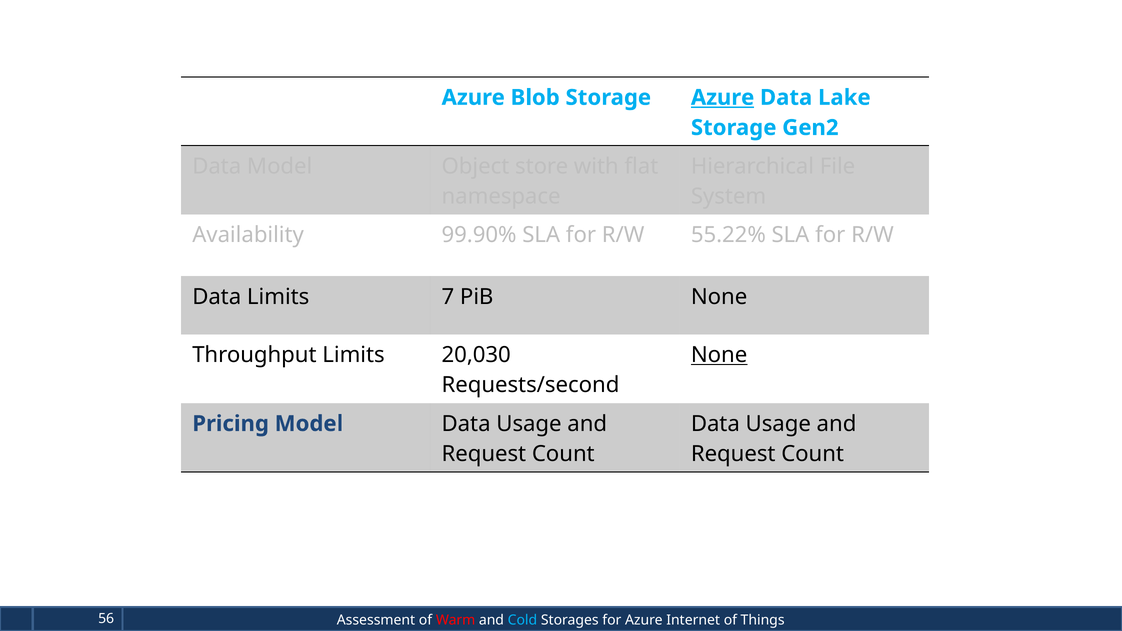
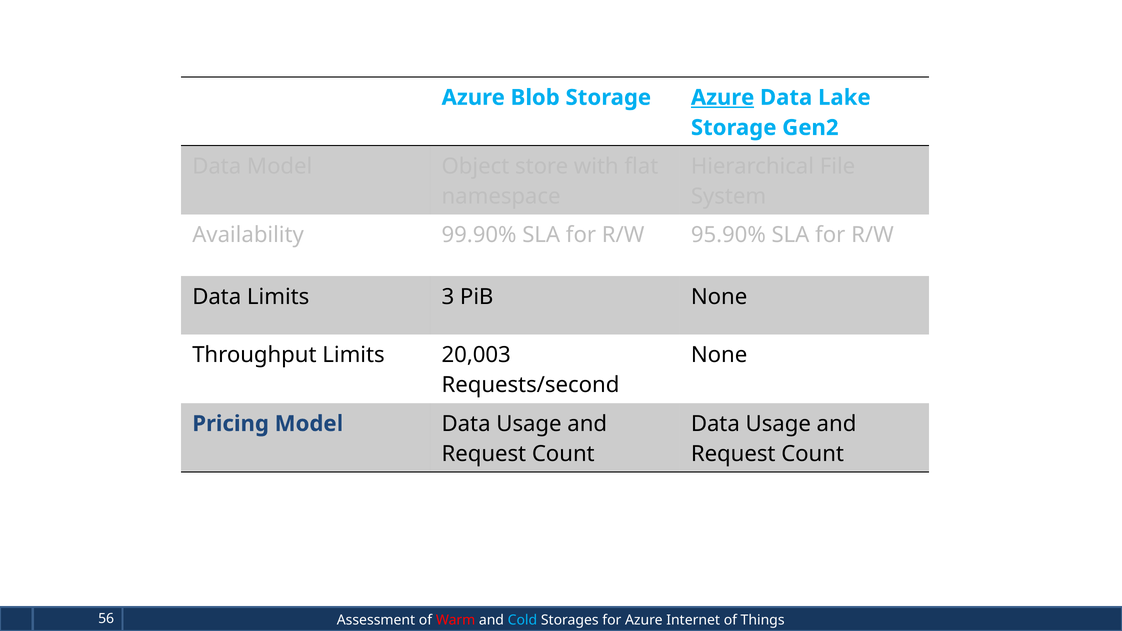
55.22%: 55.22% -> 95.90%
7: 7 -> 3
20,030: 20,030 -> 20,003
None at (719, 355) underline: present -> none
